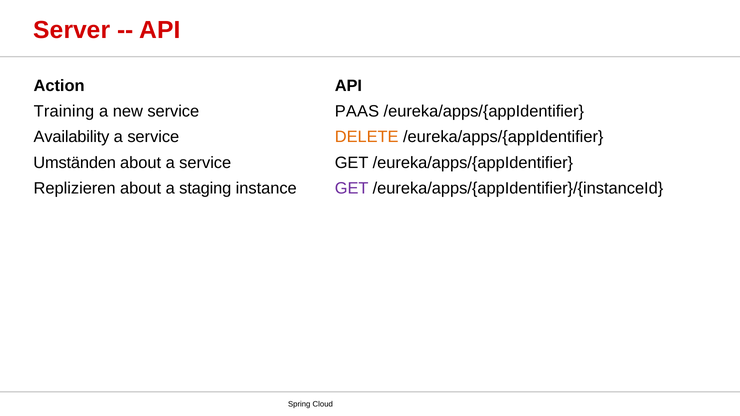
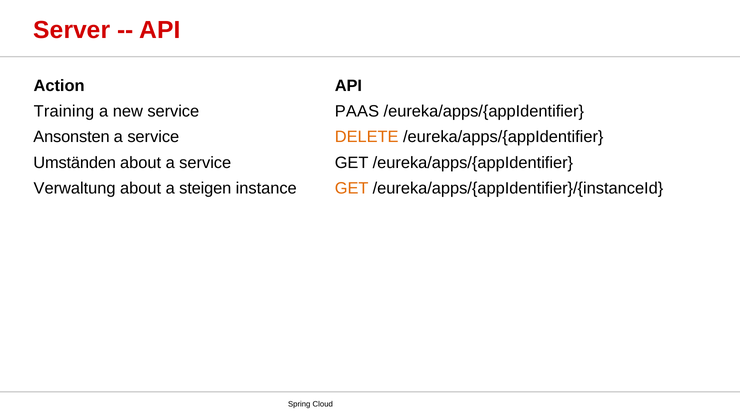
Availability: Availability -> Ansonsten
Replizieren: Replizieren -> Verwaltung
staging: staging -> steigen
GET at (352, 189) colour: purple -> orange
